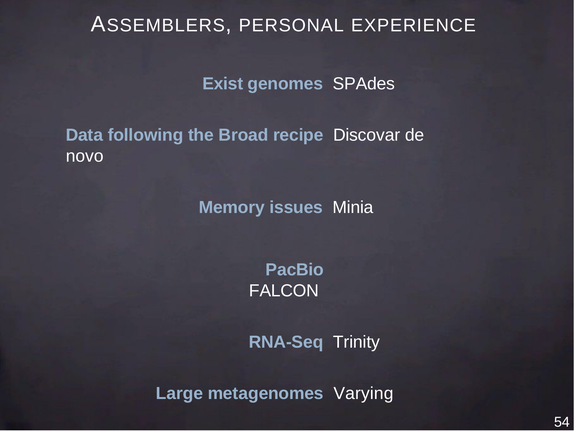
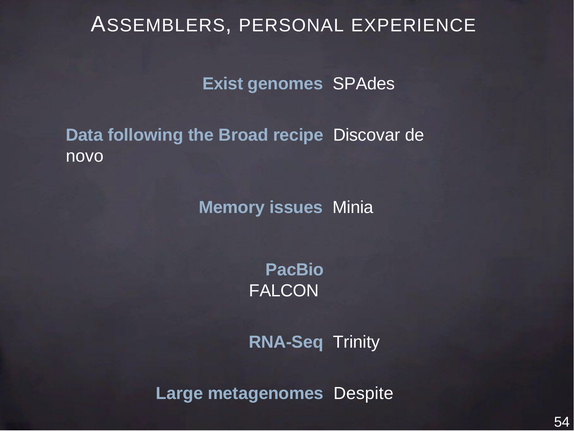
Varying: Varying -> Despite
